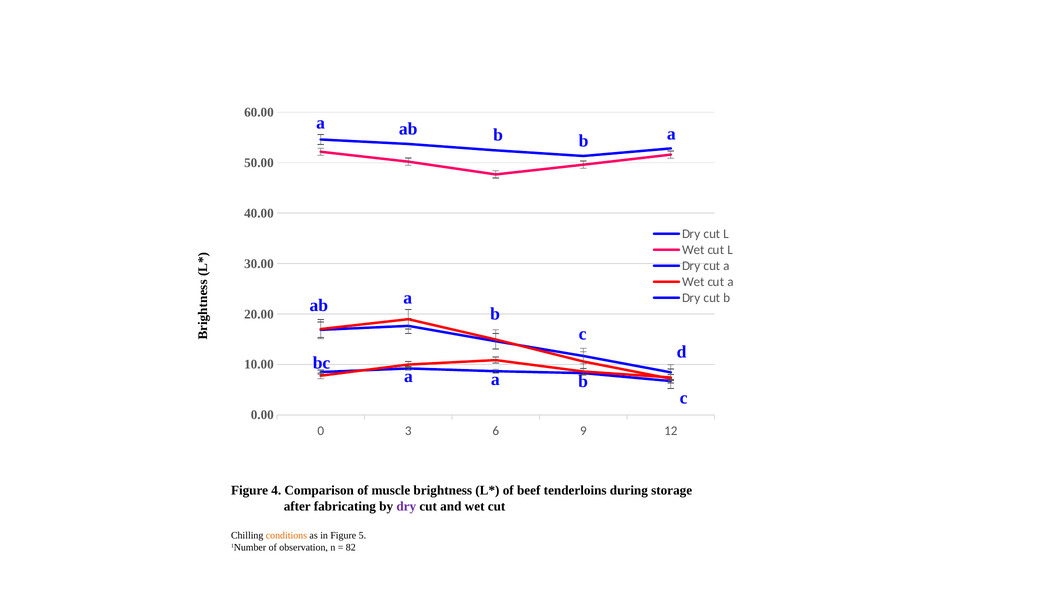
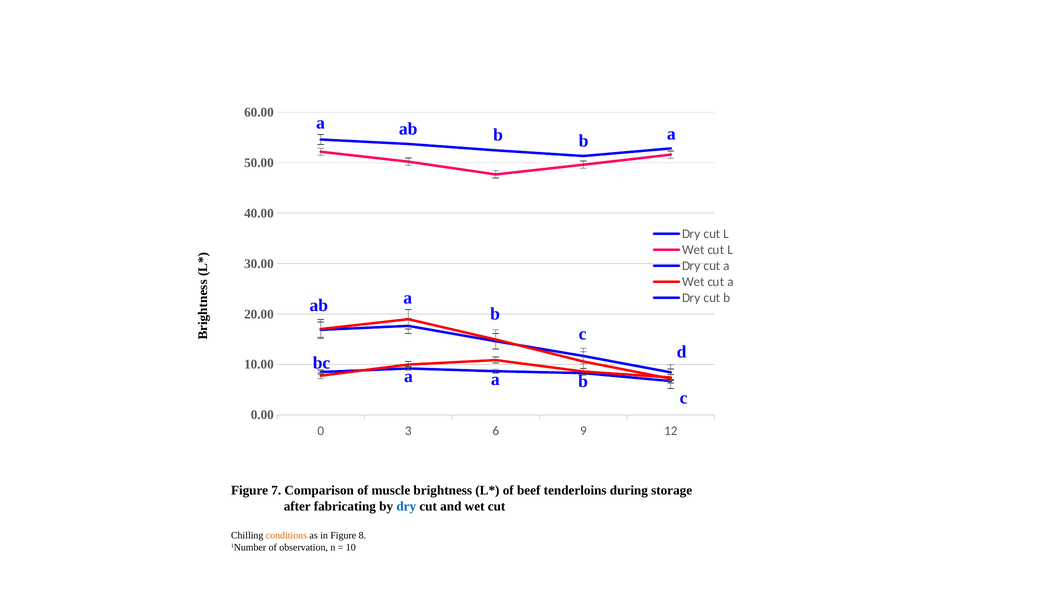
4: 4 -> 7
dry at (406, 506) colour: purple -> blue
5: 5 -> 8
82: 82 -> 10
